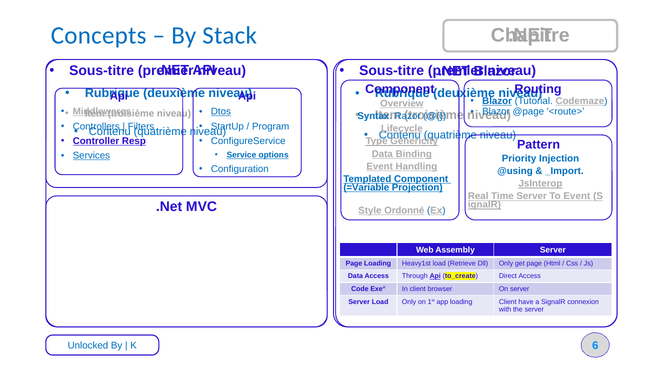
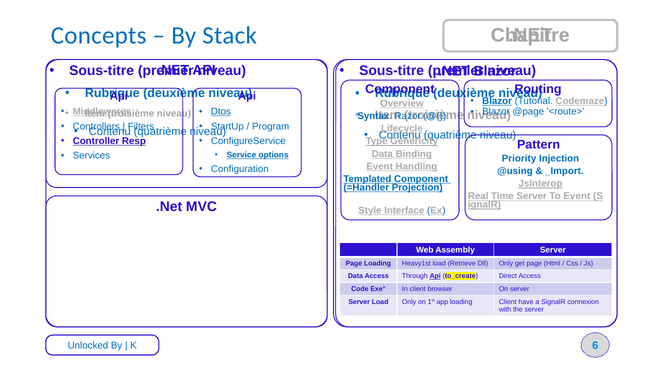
Services underline: present -> none
=Variable: =Variable -> =Handler
Ordonné: Ordonné -> Interface
